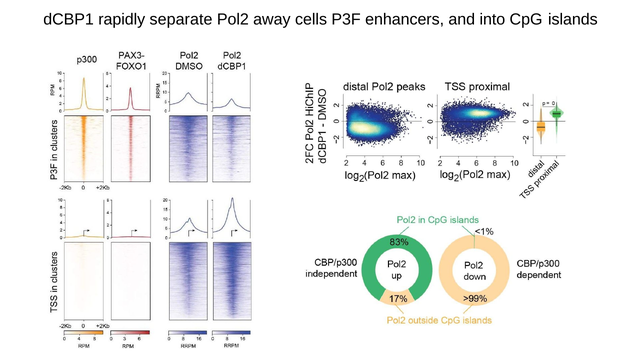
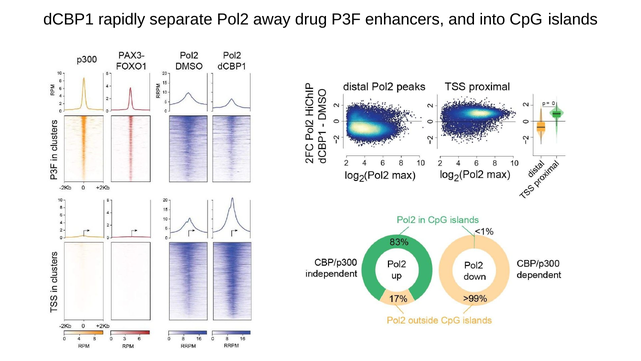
cells: cells -> drug
